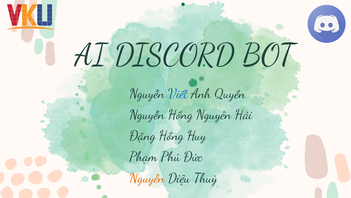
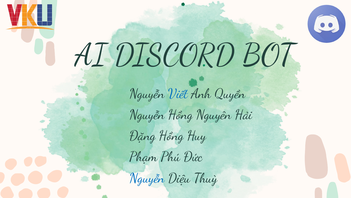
Nguyễn at (147, 177) colour: orange -> blue
